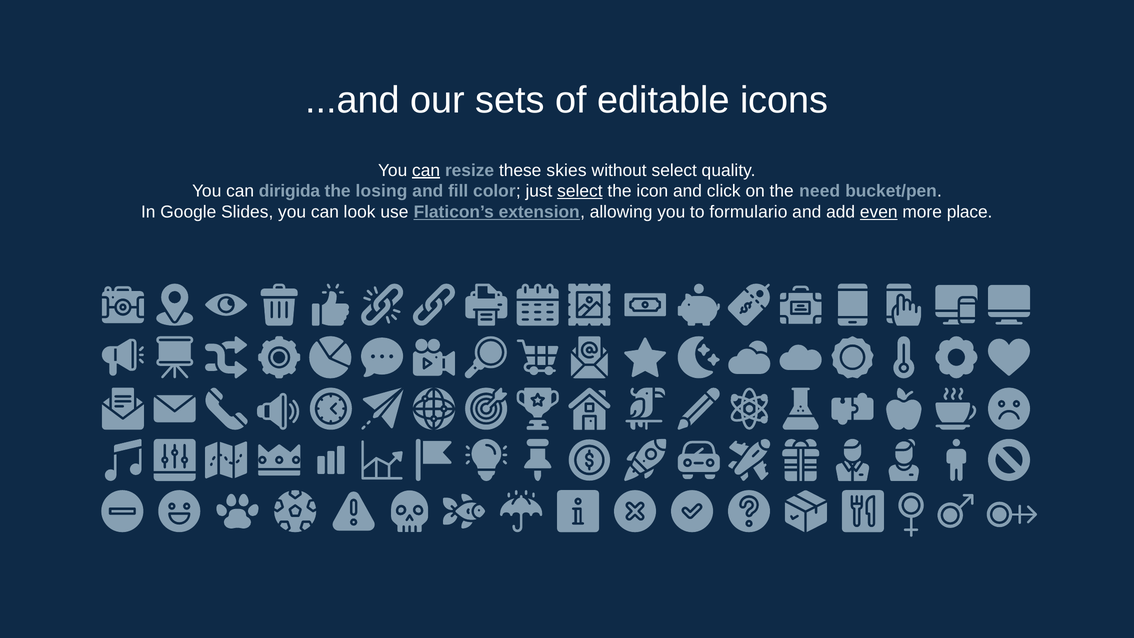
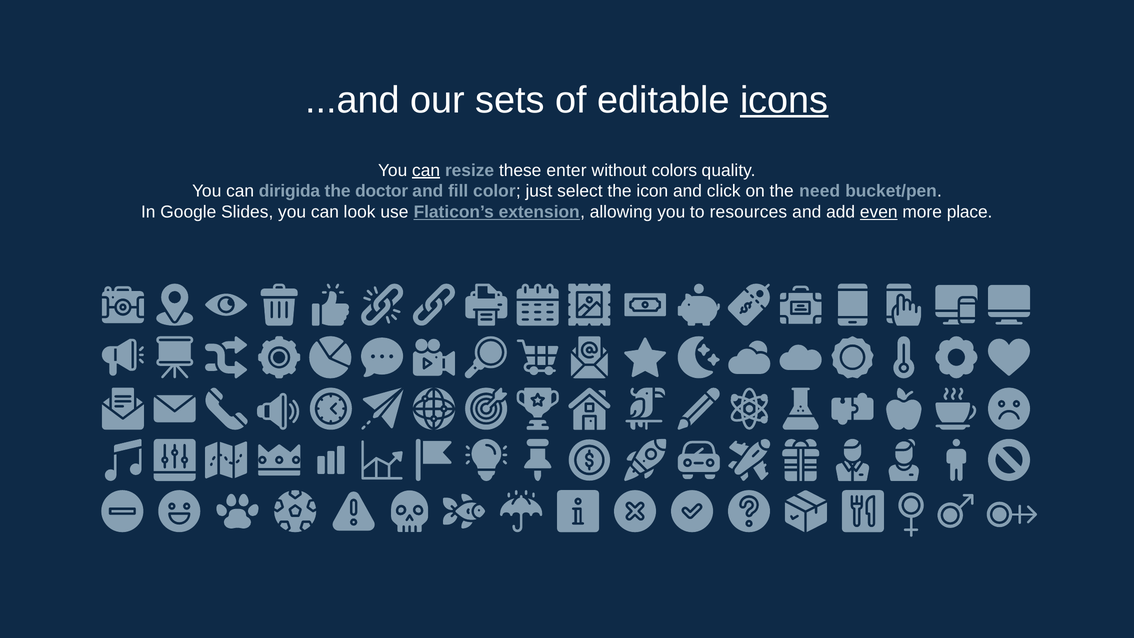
icons underline: none -> present
skies: skies -> enter
without select: select -> colors
losing: losing -> doctor
select at (580, 191) underline: present -> none
formulario: formulario -> resources
